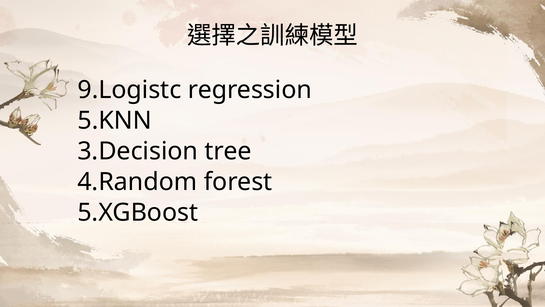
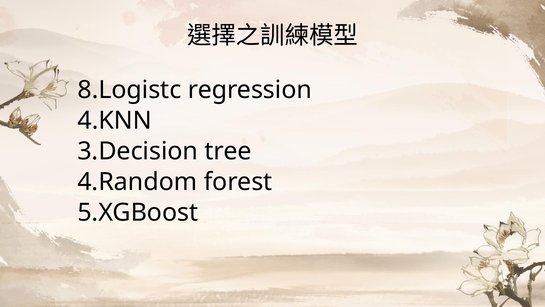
9.Logistc: 9.Logistc -> 8.Logistc
5.KNN: 5.KNN -> 4.KNN
